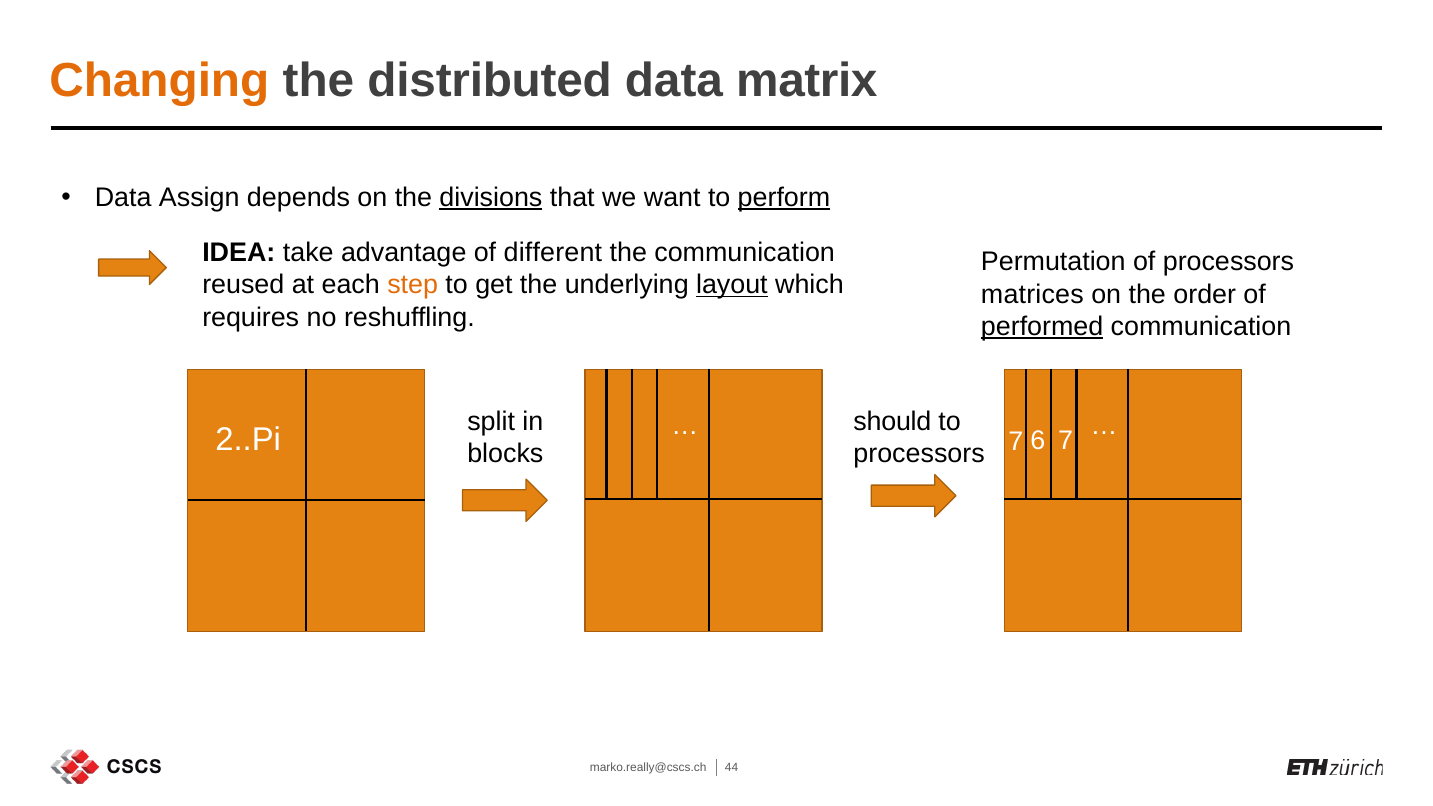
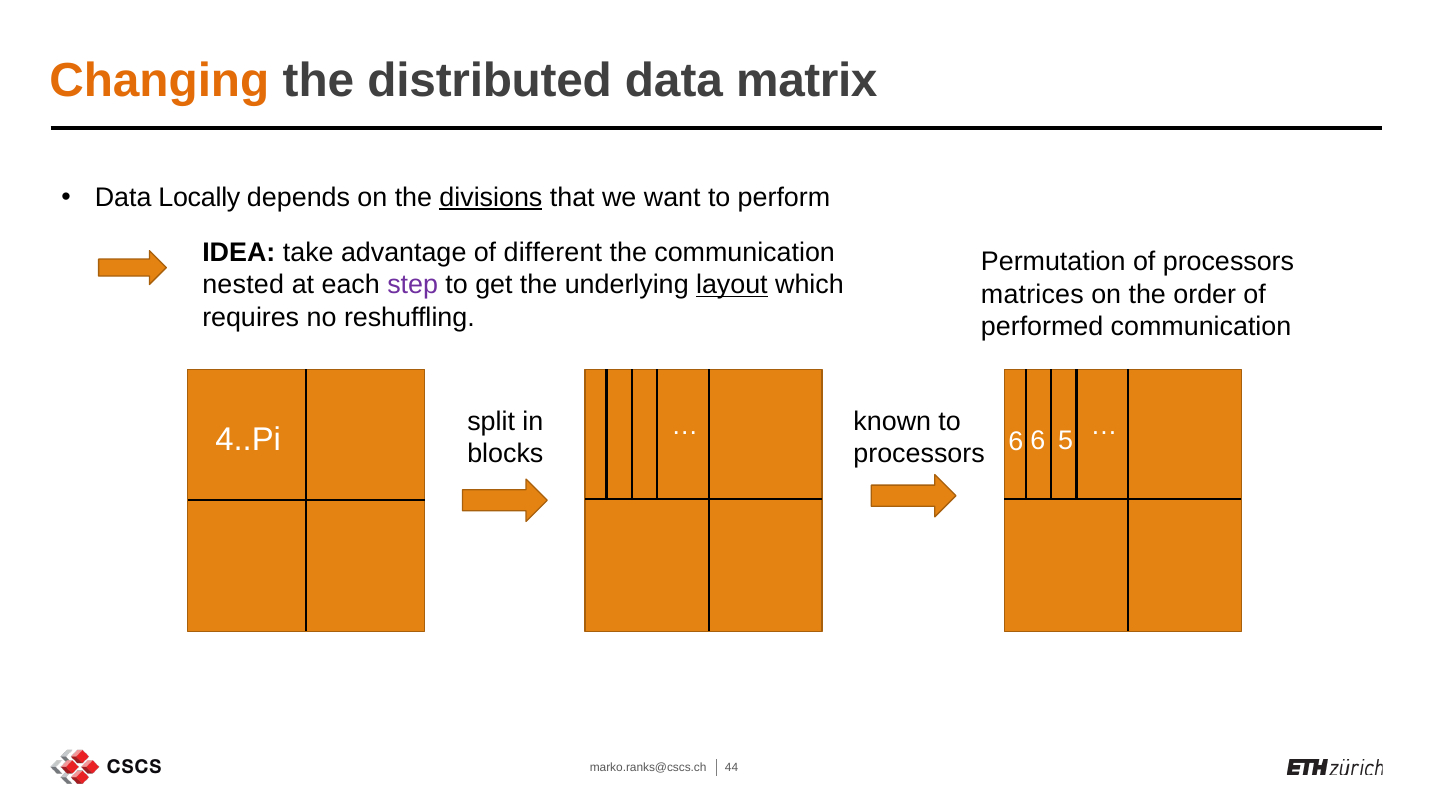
Assign: Assign -> Locally
perform underline: present -> none
reused: reused -> nested
step colour: orange -> purple
performed underline: present -> none
should: should -> known
2..Pi: 2..Pi -> 4..Pi
processors 7: 7 -> 6
6 7: 7 -> 5
marko.really@cscs.ch: marko.really@cscs.ch -> marko.ranks@cscs.ch
